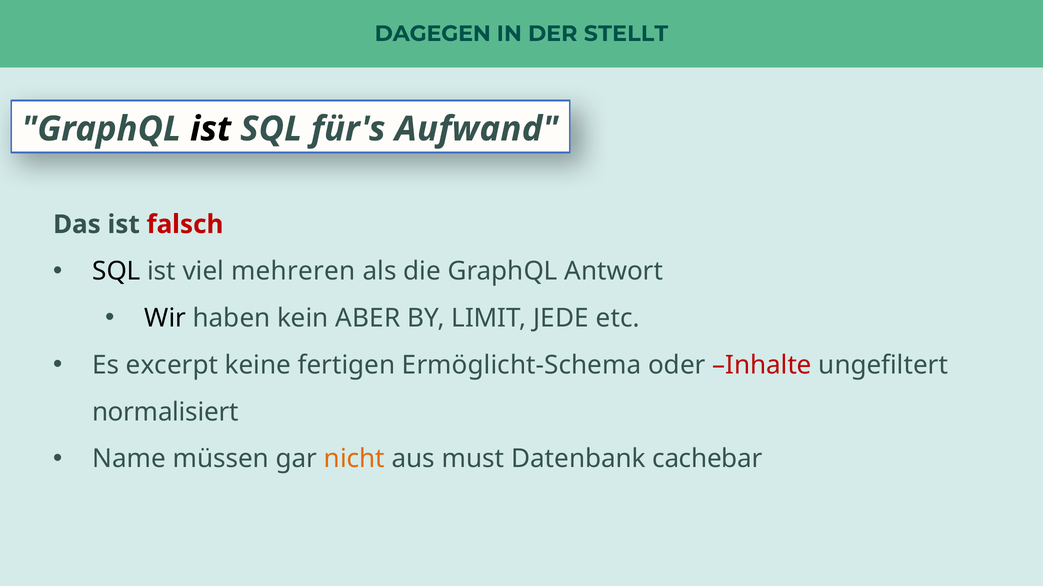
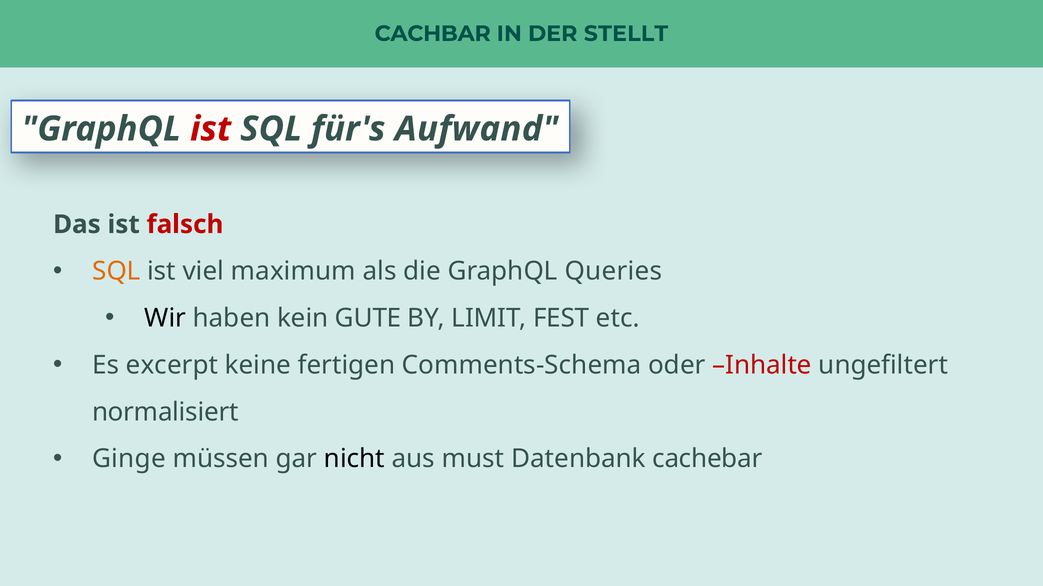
DAGEGEN: DAGEGEN -> CACHBAR
ist at (211, 129) colour: black -> red
SQL at (116, 272) colour: black -> orange
mehreren: mehreren -> maximum
Antwort: Antwort -> Queries
ABER: ABER -> GUTE
JEDE: JEDE -> FEST
Ermöglicht-Schema: Ermöglicht-Schema -> Comments-Schema
Name: Name -> Ginge
nicht colour: orange -> black
